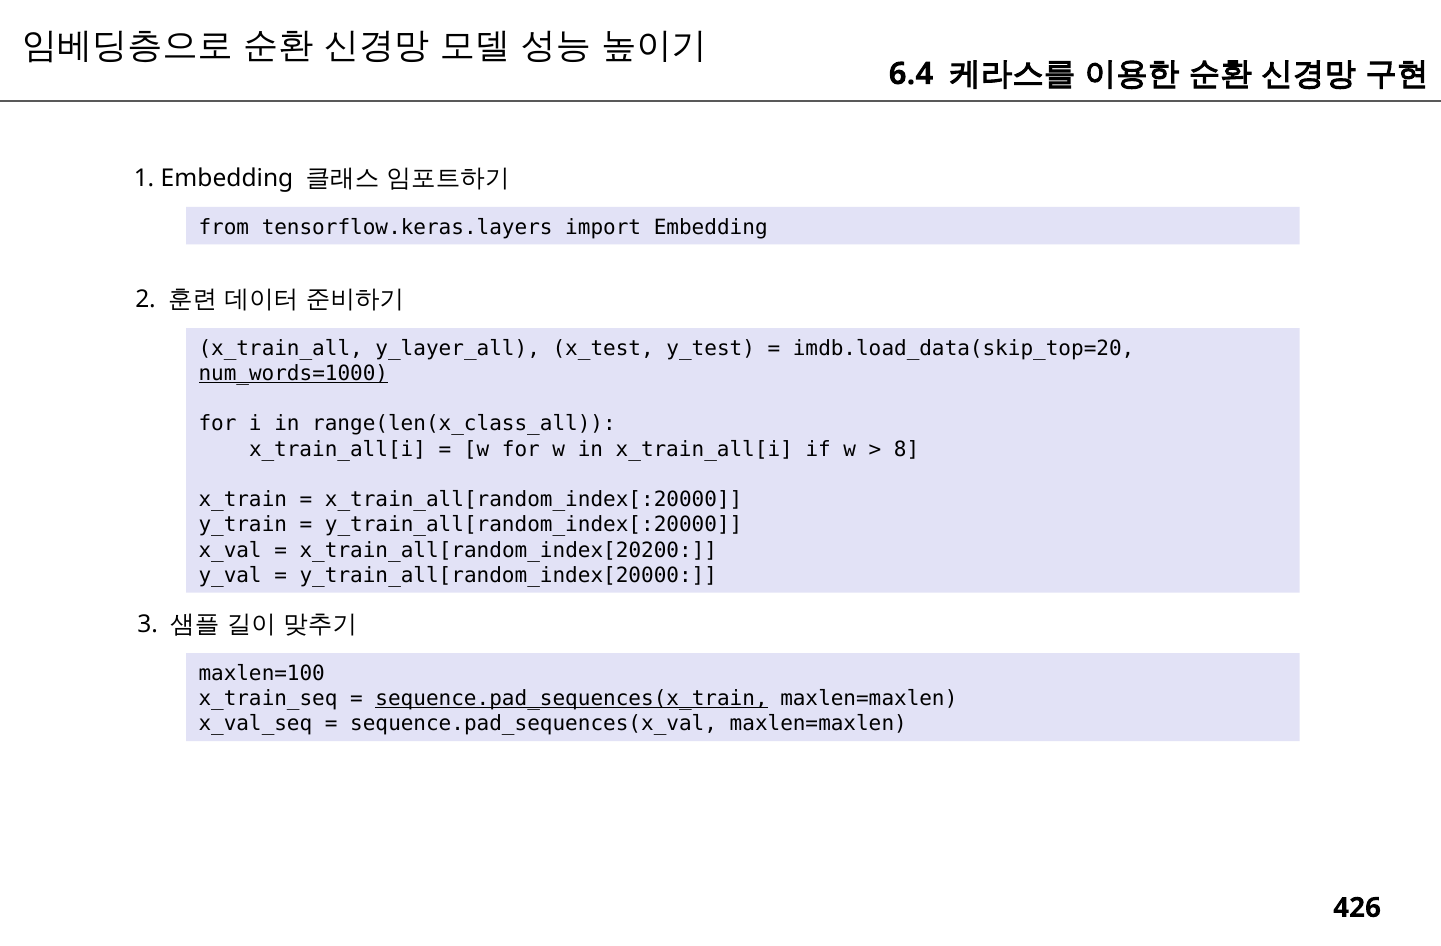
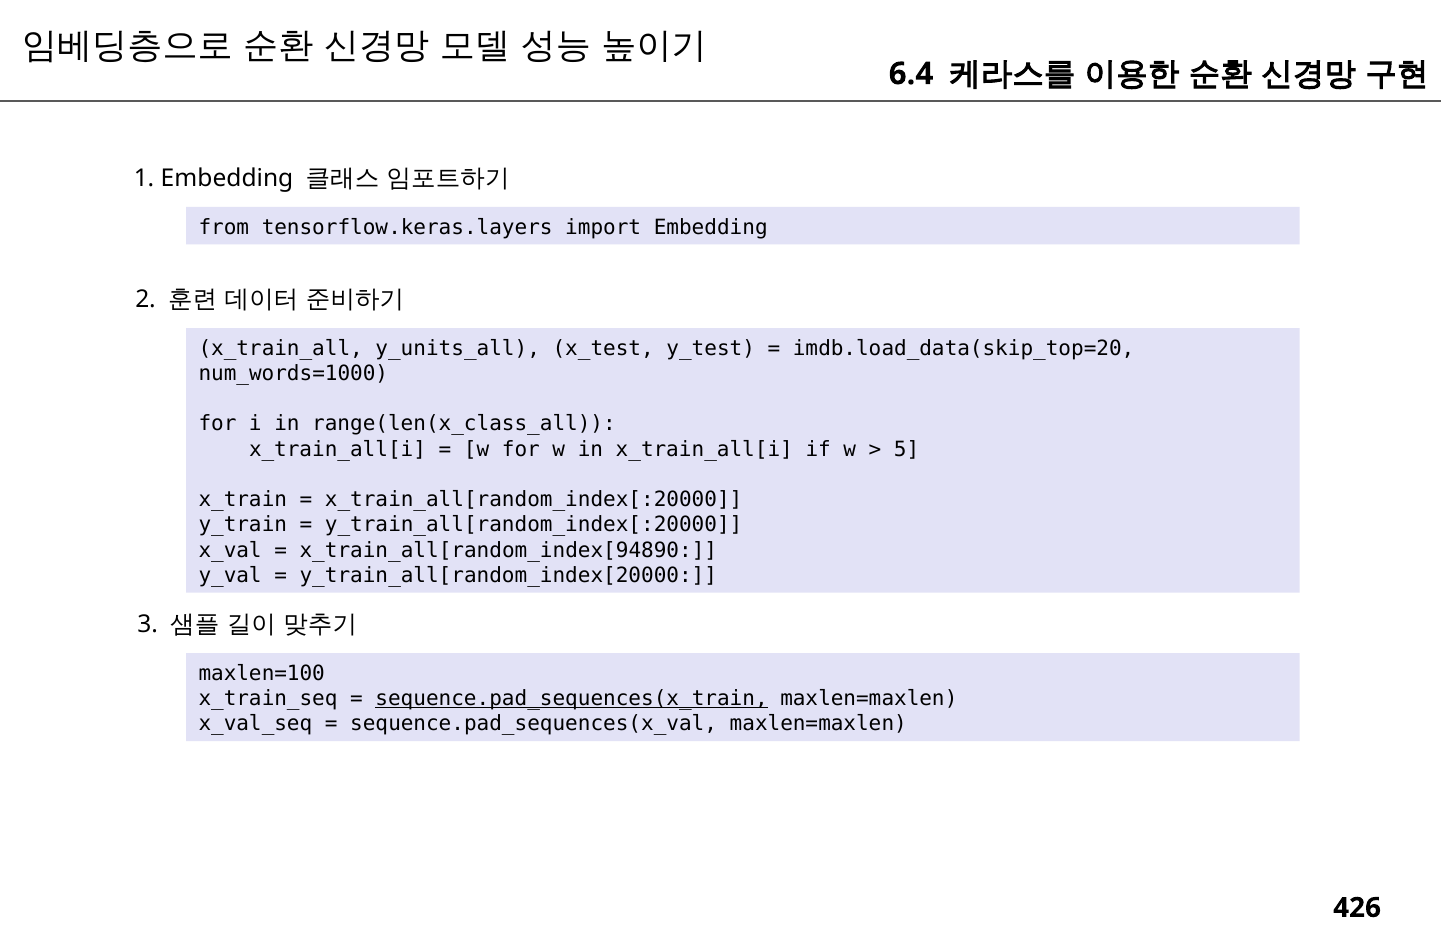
y_layer_all: y_layer_all -> y_units_all
num_words=1000 underline: present -> none
8: 8 -> 5
x_train_all[random_index[20200: x_train_all[random_index[20200 -> x_train_all[random_index[94890
